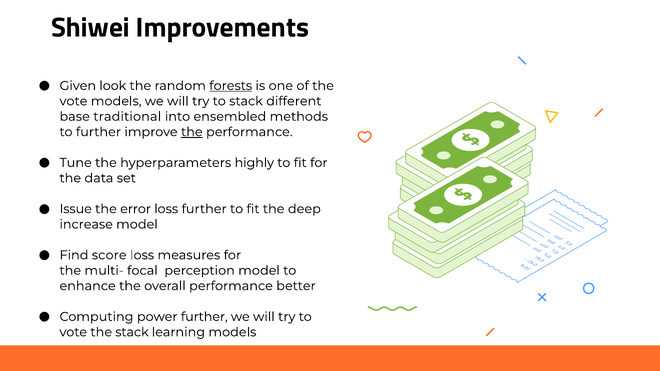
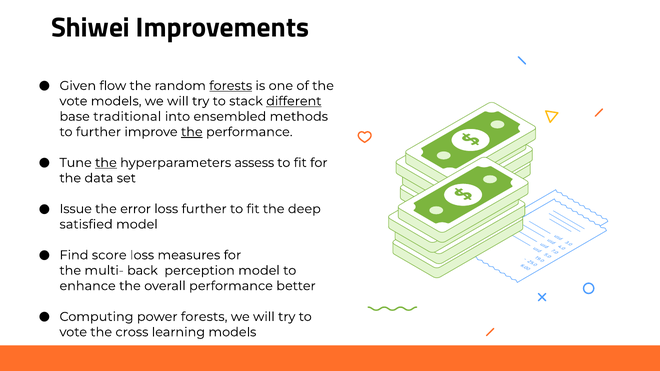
look: look -> flow
different underline: none -> present
the at (106, 163) underline: none -> present
highly: highly -> assess
increase: increase -> satisfied
focal: focal -> back
power further: further -> forests
the stack: stack -> cross
